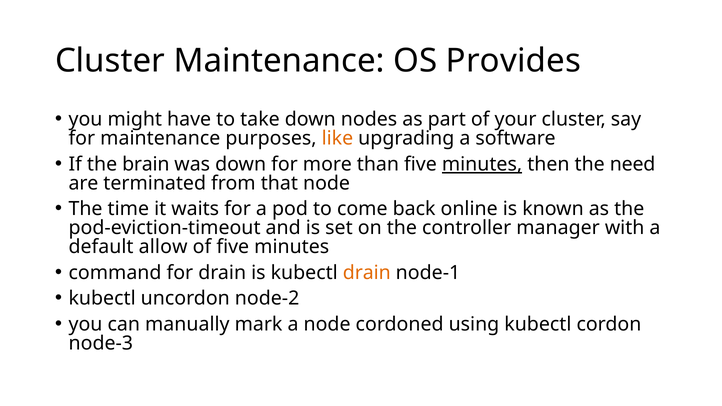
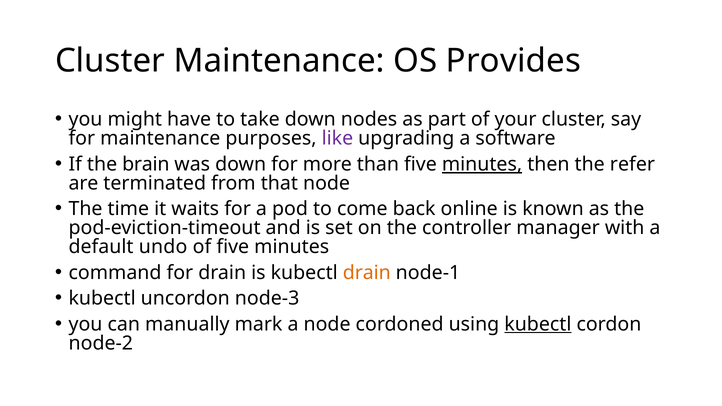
like colour: orange -> purple
need: need -> refer
allow: allow -> undo
node-2: node-2 -> node-3
kubectl at (538, 324) underline: none -> present
node-3: node-3 -> node-2
